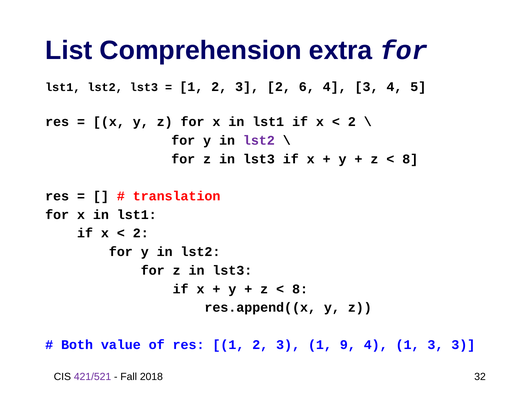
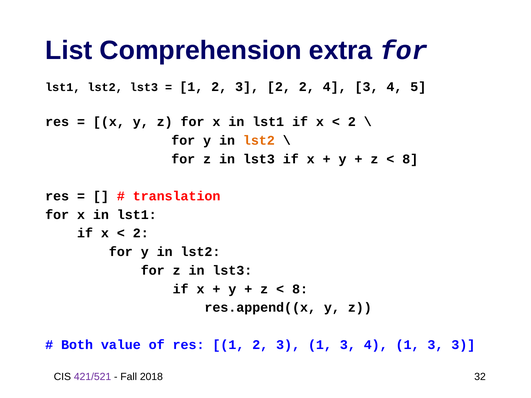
2 6: 6 -> 2
lst2 at (259, 140) colour: purple -> orange
3 1 9: 9 -> 3
